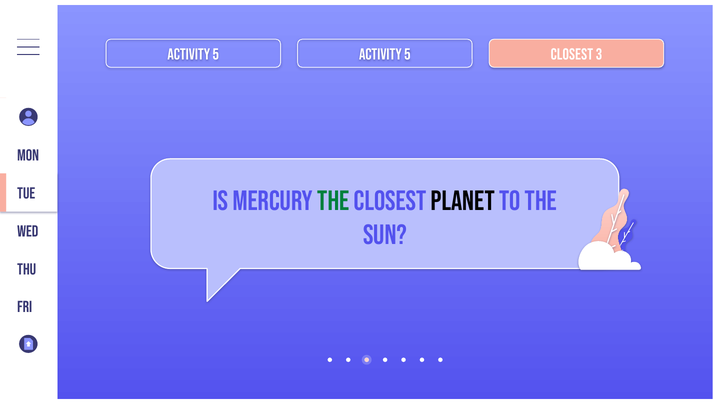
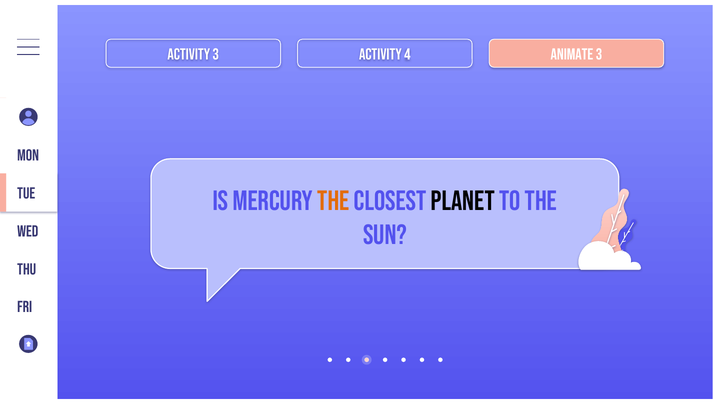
5 at (216, 54): 5 -> 3
5 at (407, 54): 5 -> 4
closest at (572, 54): closest -> animate
THE at (333, 201) colour: green -> orange
